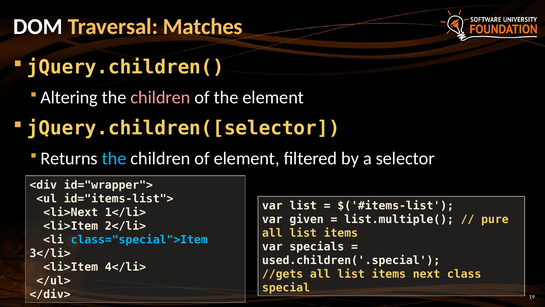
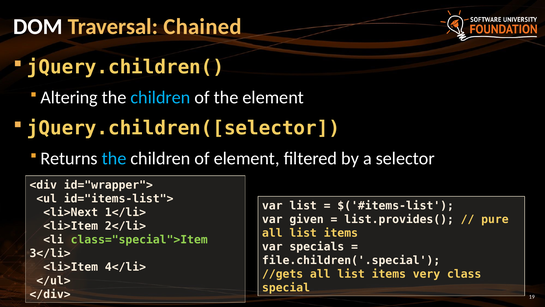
Matches: Matches -> Chained
children at (160, 97) colour: pink -> light blue
list.multiple(: list.multiple( -> list.provides(
class="special">Item colour: light blue -> light green
used.children('.special: used.children('.special -> file.children('.special
next: next -> very
